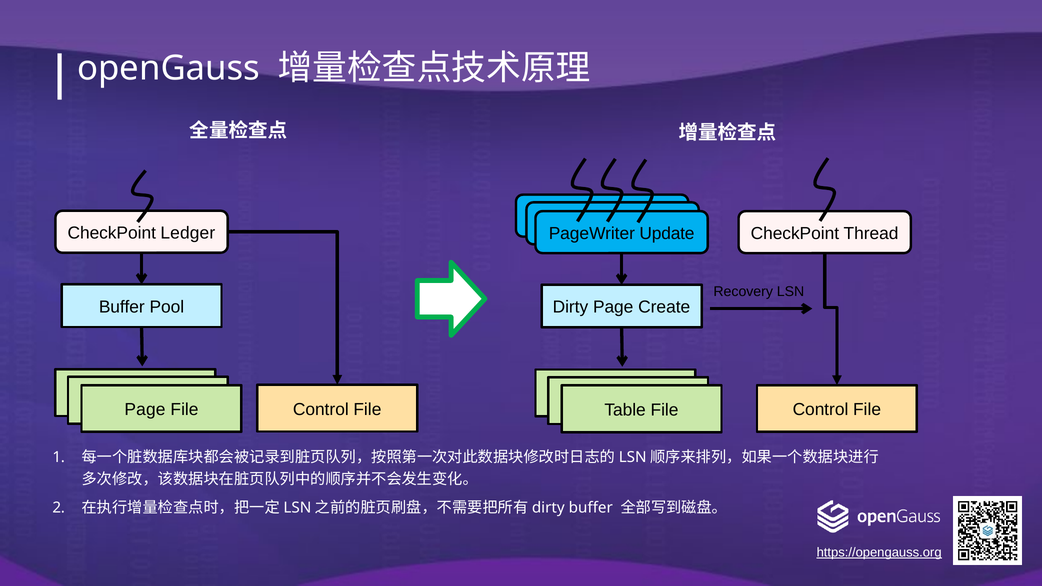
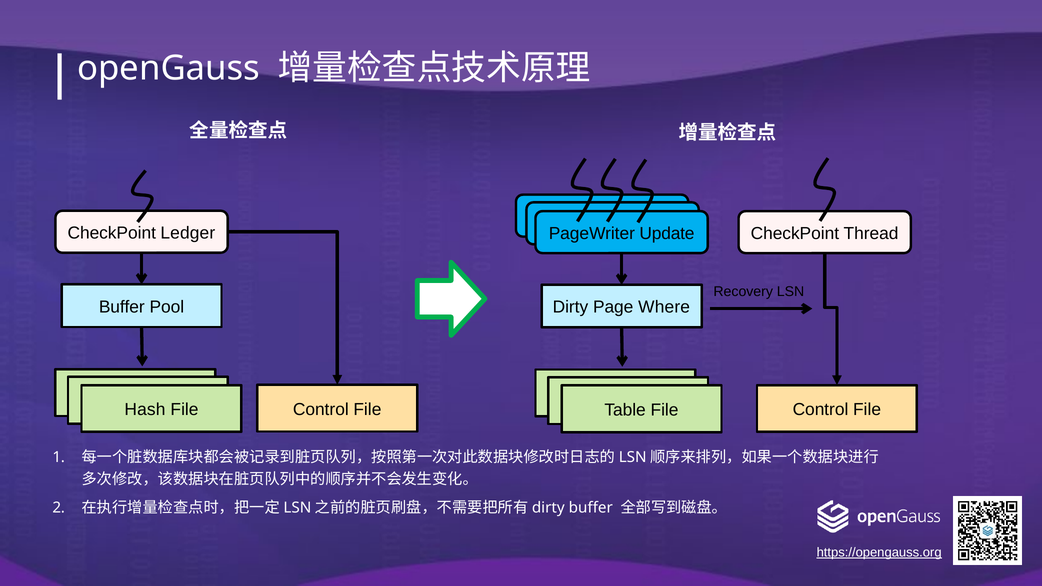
Create: Create -> Where
Page at (145, 410): Page -> Hash
